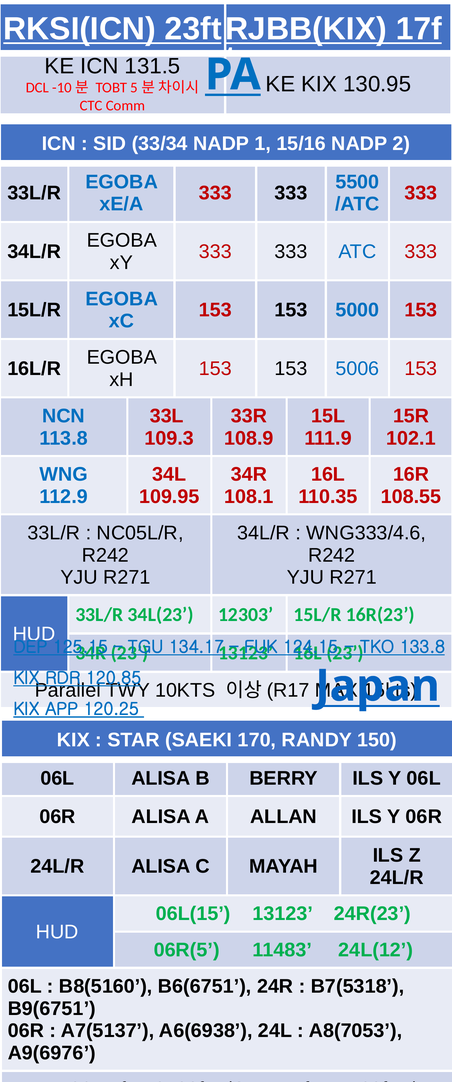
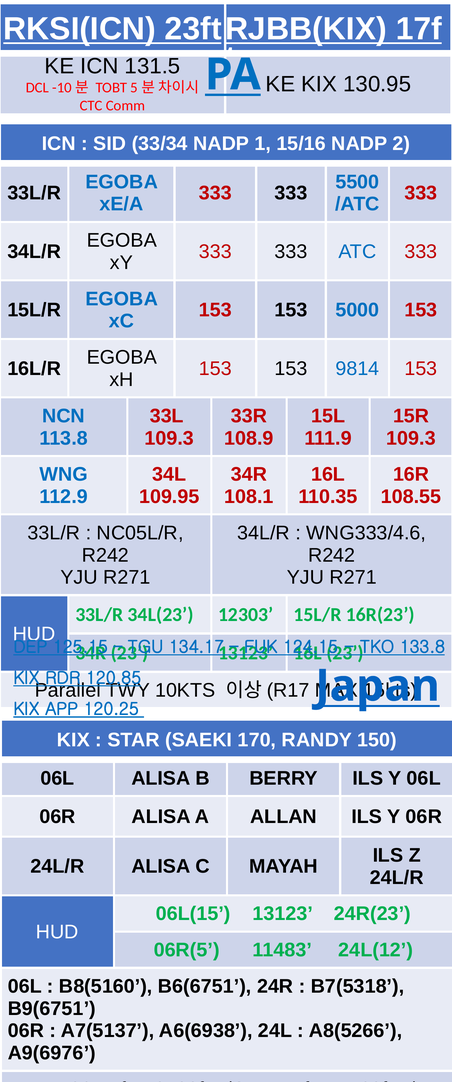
5006: 5006 -> 9814
102.1 at (411, 438): 102.1 -> 109.3
A8(7053: A8(7053 -> A8(5266
